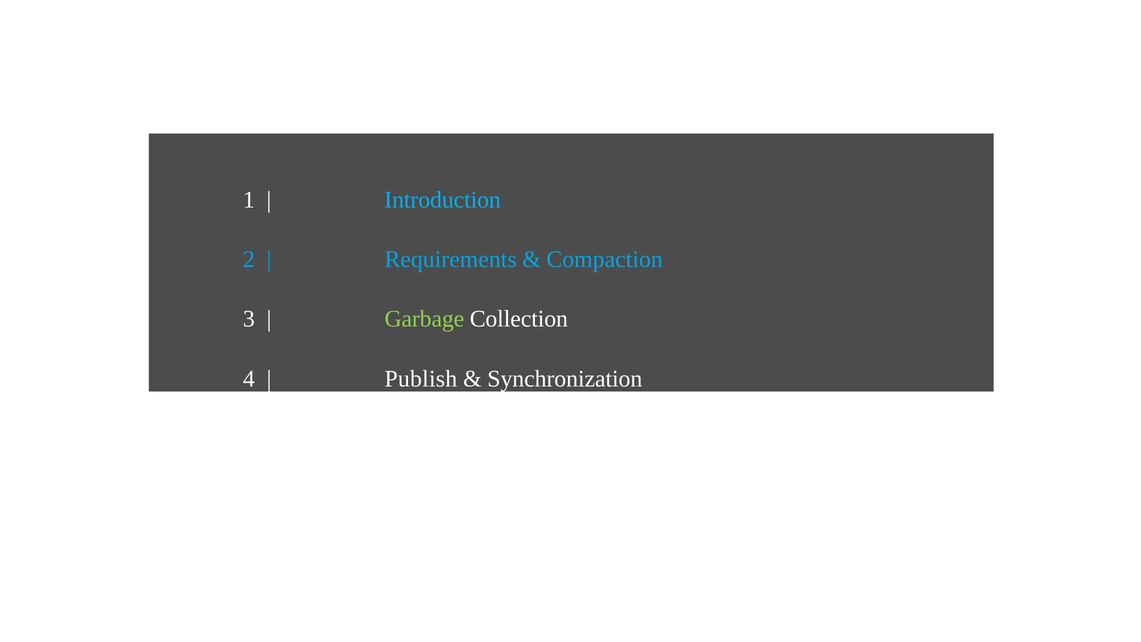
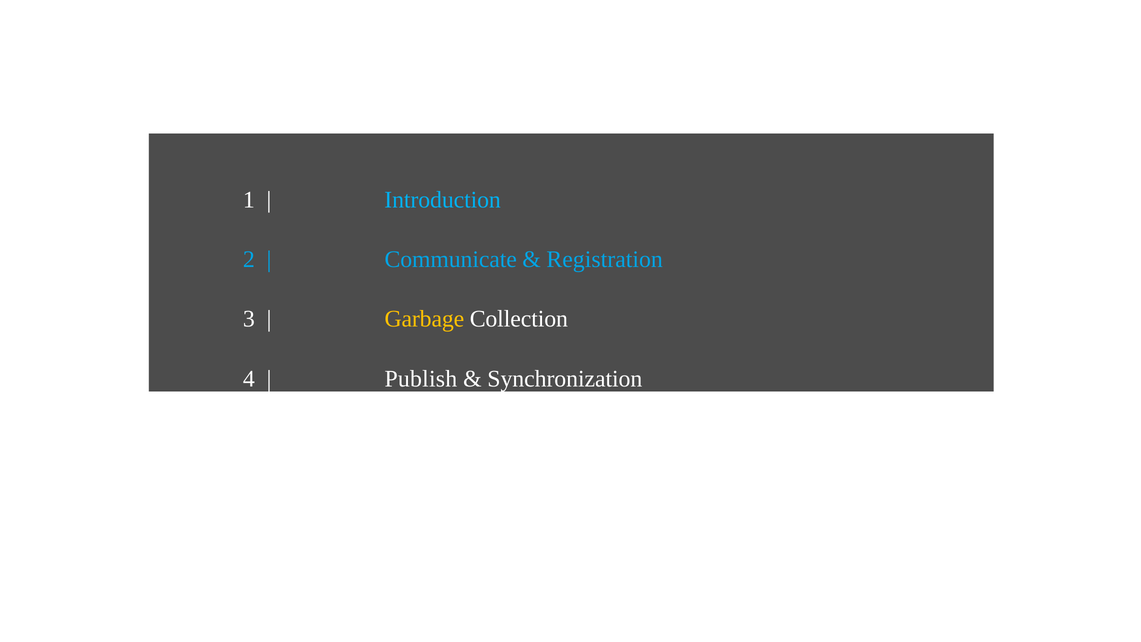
Requirements: Requirements -> Communicate
Compaction: Compaction -> Registration
Garbage colour: light green -> yellow
